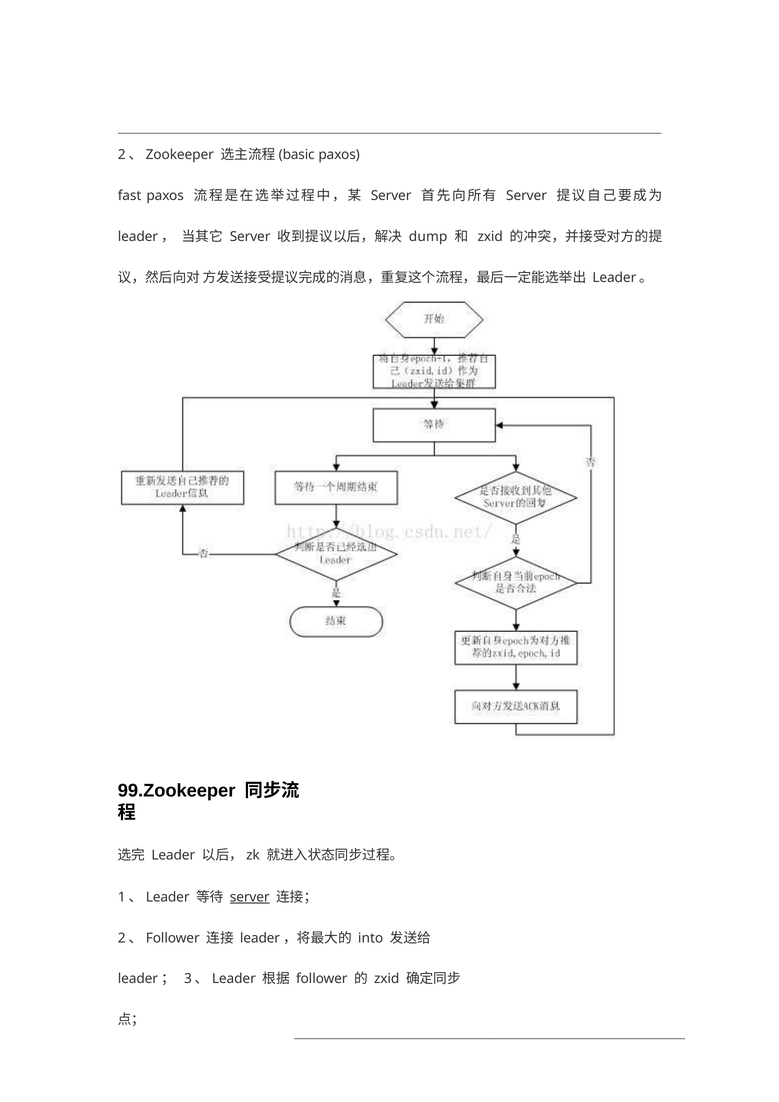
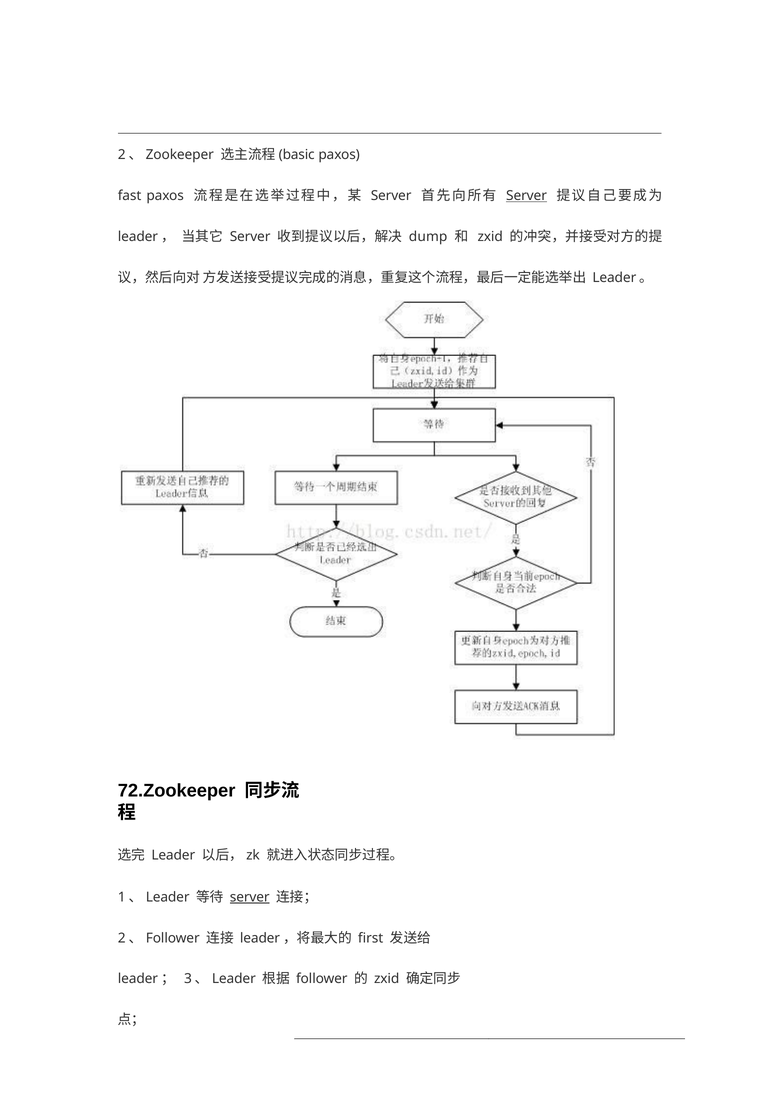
Server at (527, 196) underline: none -> present
99.Zookeeper: 99.Zookeeper -> 72.Zookeeper
into: into -> first
